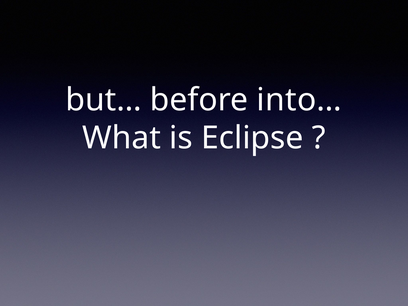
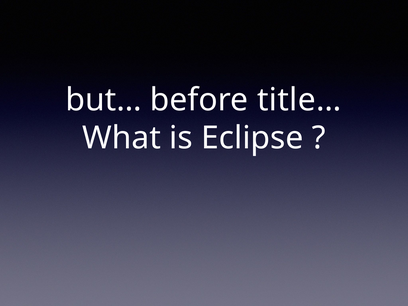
into…: into… -> title…
